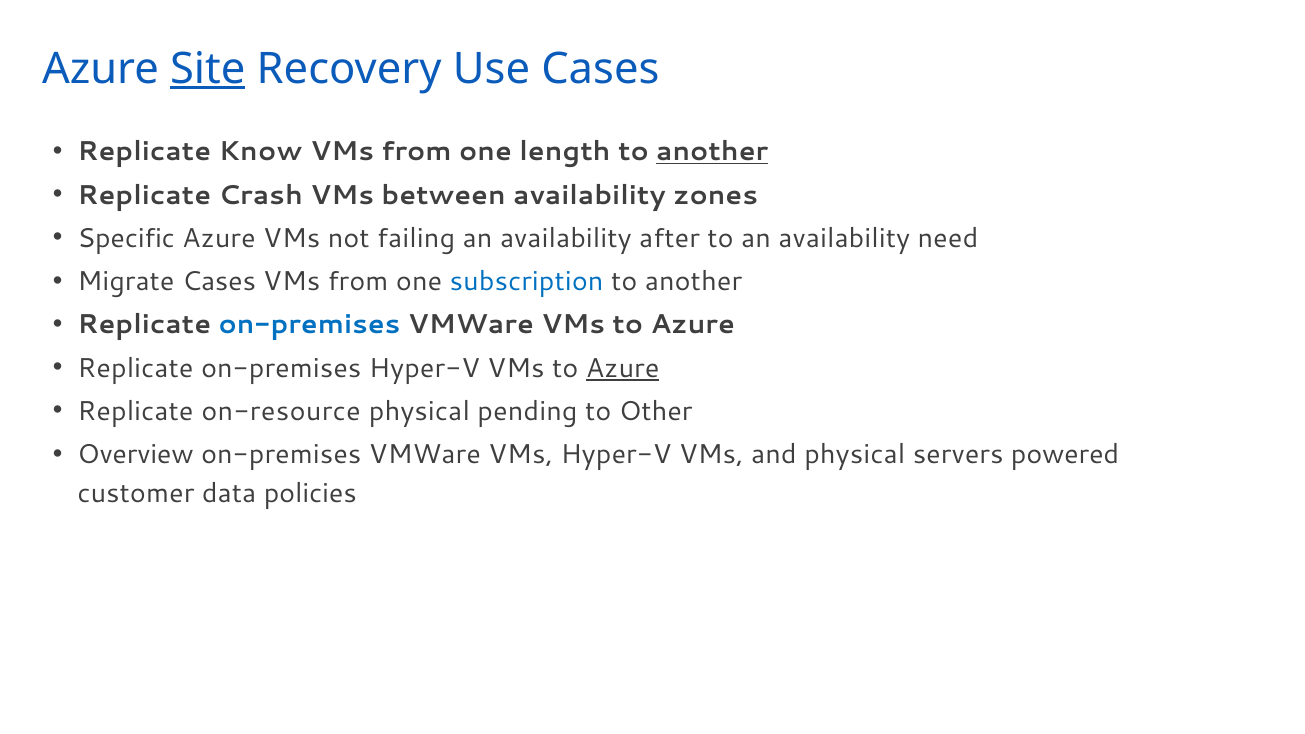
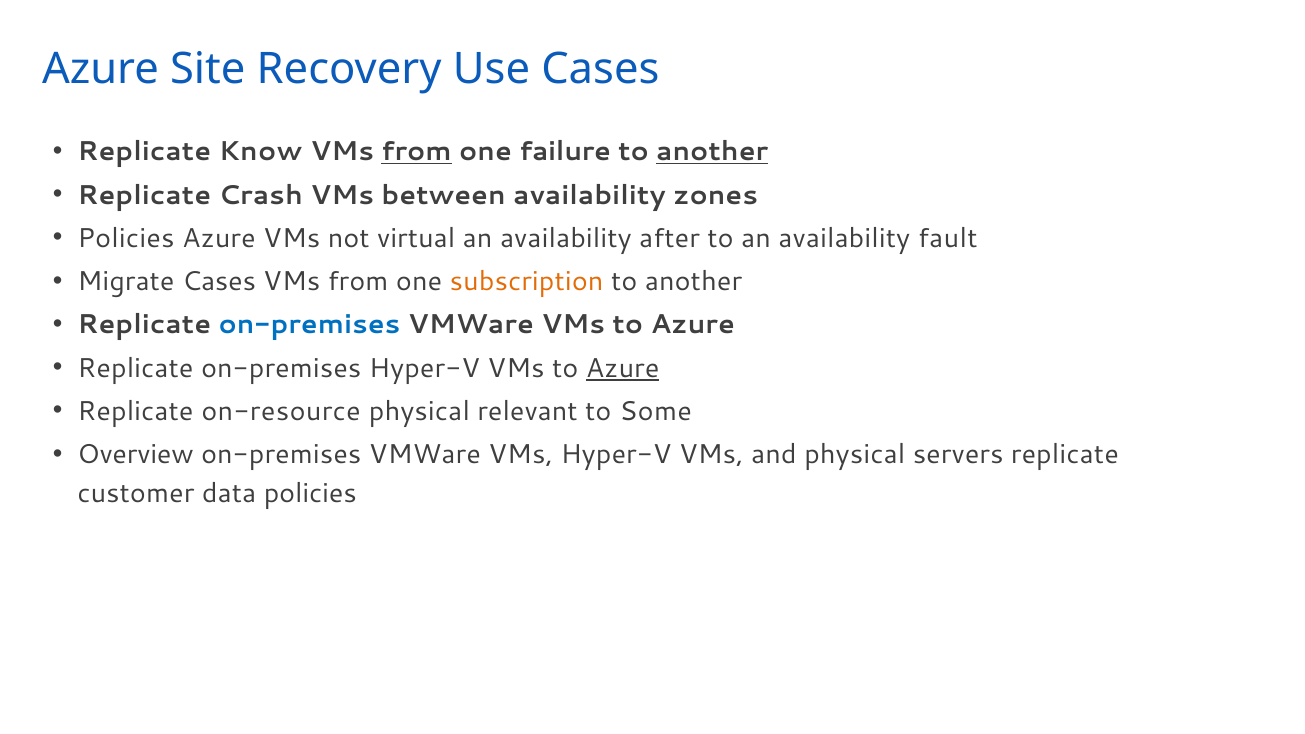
Site underline: present -> none
from at (417, 152) underline: none -> present
length: length -> failure
Specific at (126, 238): Specific -> Policies
failing: failing -> virtual
need: need -> fault
subscription colour: blue -> orange
pending: pending -> relevant
Other: Other -> Some
servers powered: powered -> replicate
